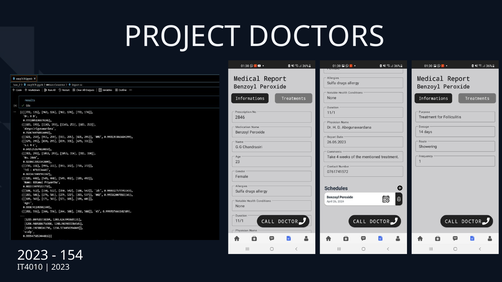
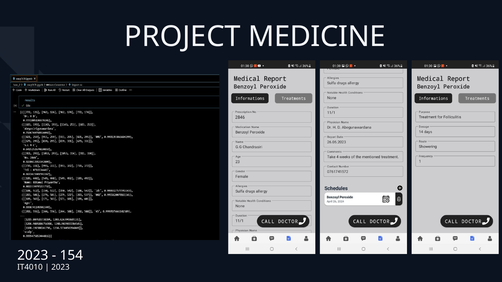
DOCTORS: DOCTORS -> MEDICINE
